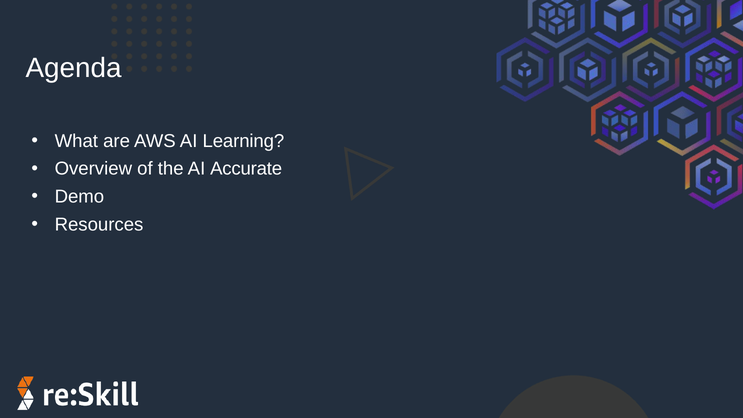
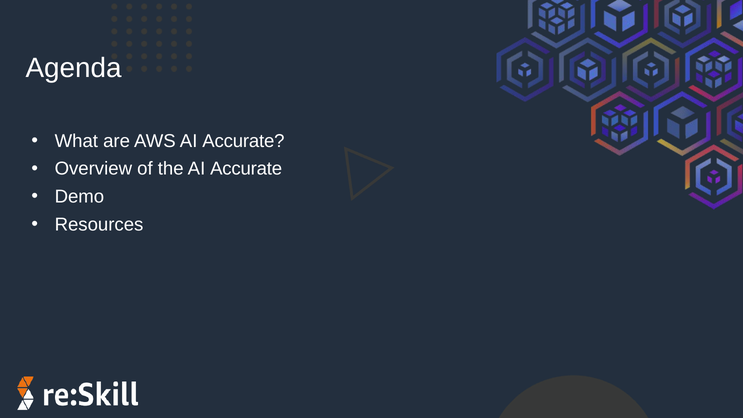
AWS AI Learning: Learning -> Accurate
